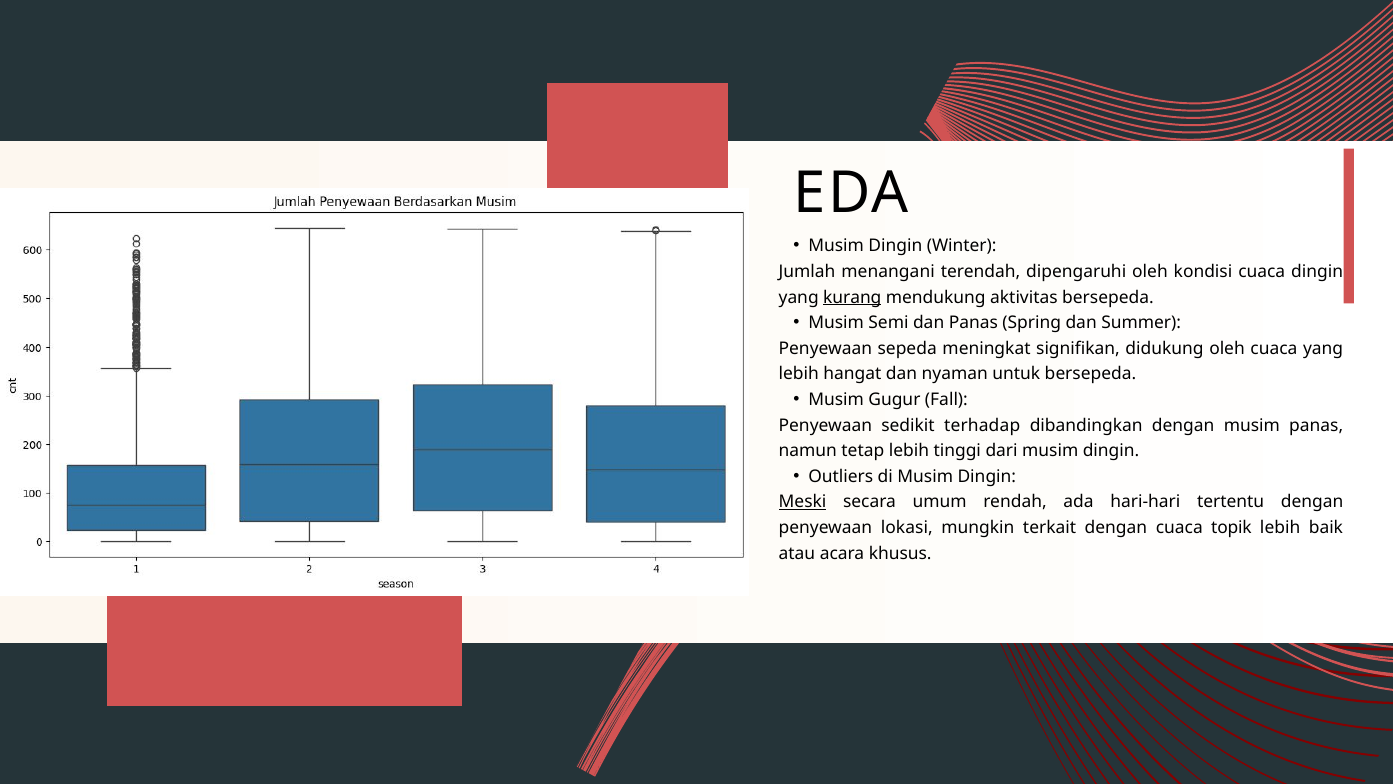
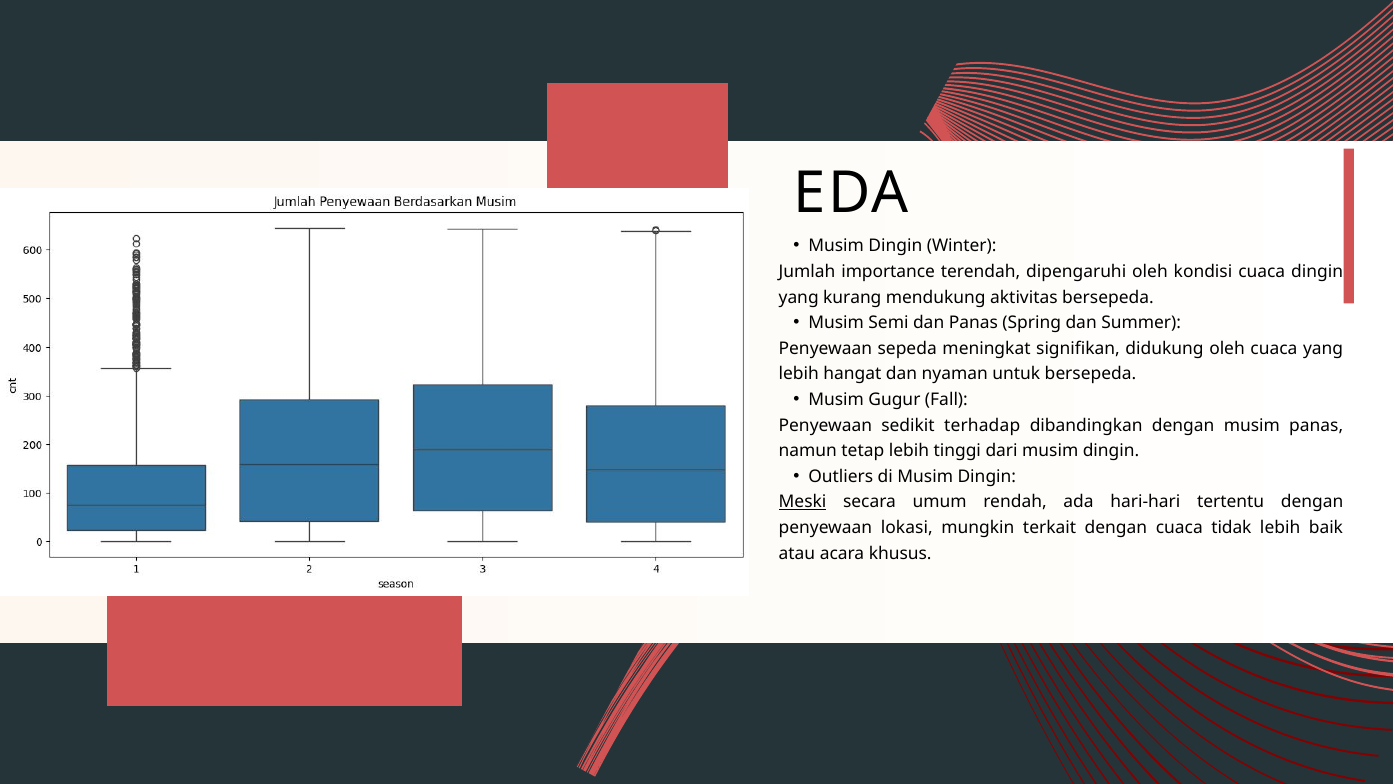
menangani: menangani -> importance
kurang underline: present -> none
topik: topik -> tidak
